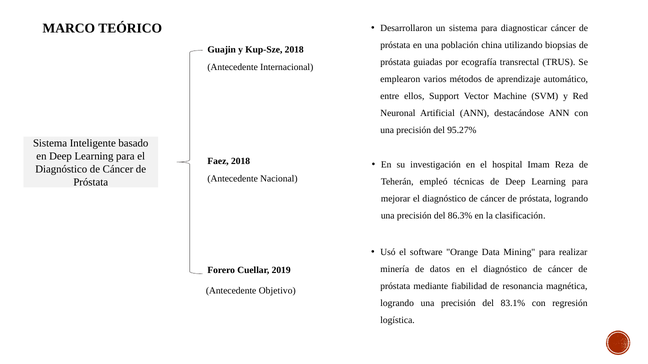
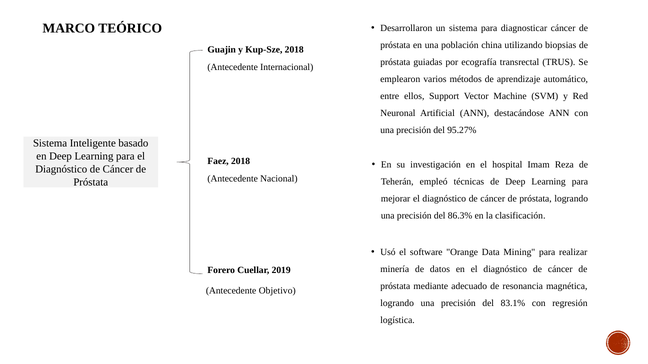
fiabilidad: fiabilidad -> adecuado
